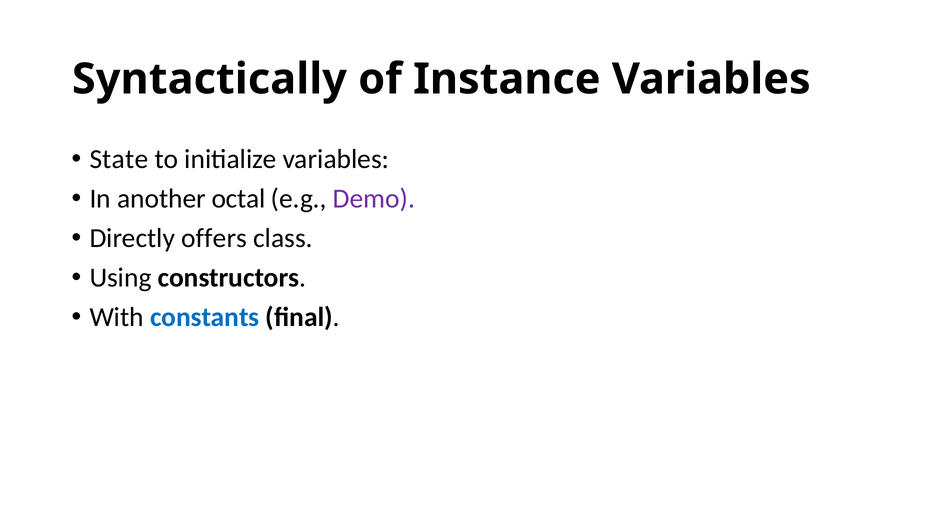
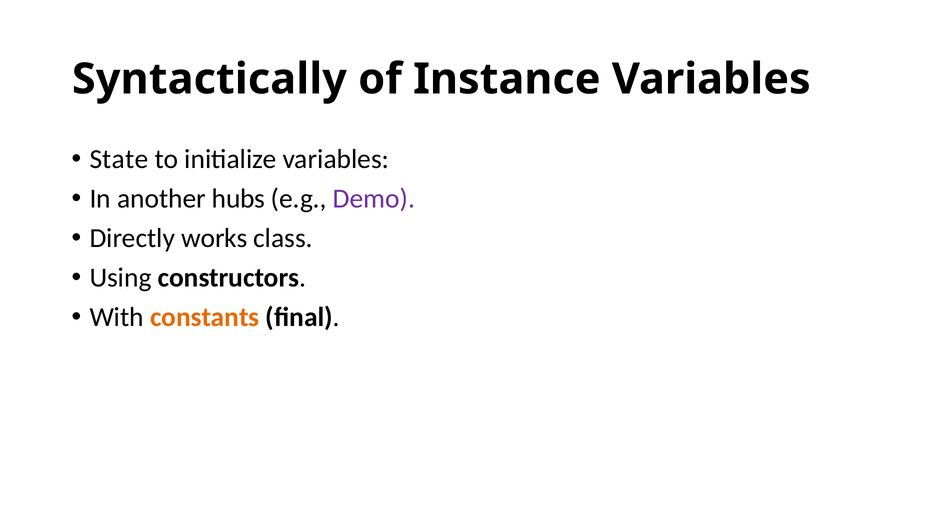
octal: octal -> hubs
offers: offers -> works
constants colour: blue -> orange
